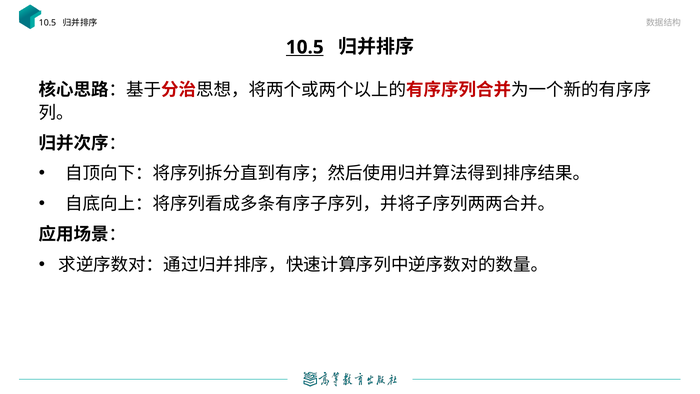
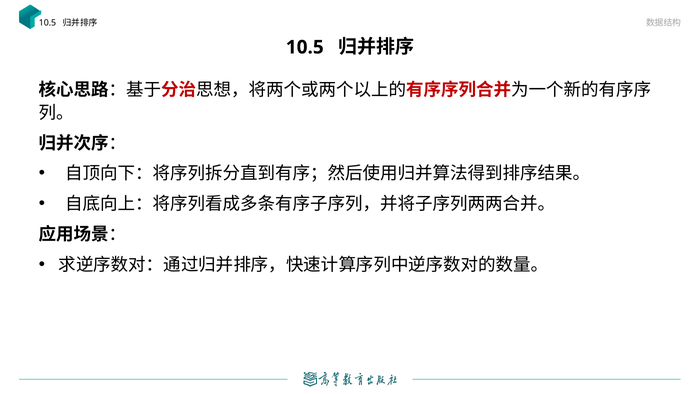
10.5 at (305, 47) underline: present -> none
